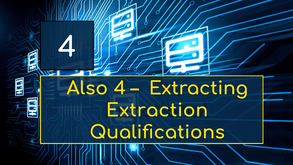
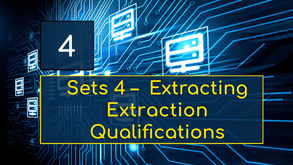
Also: Also -> Sets
